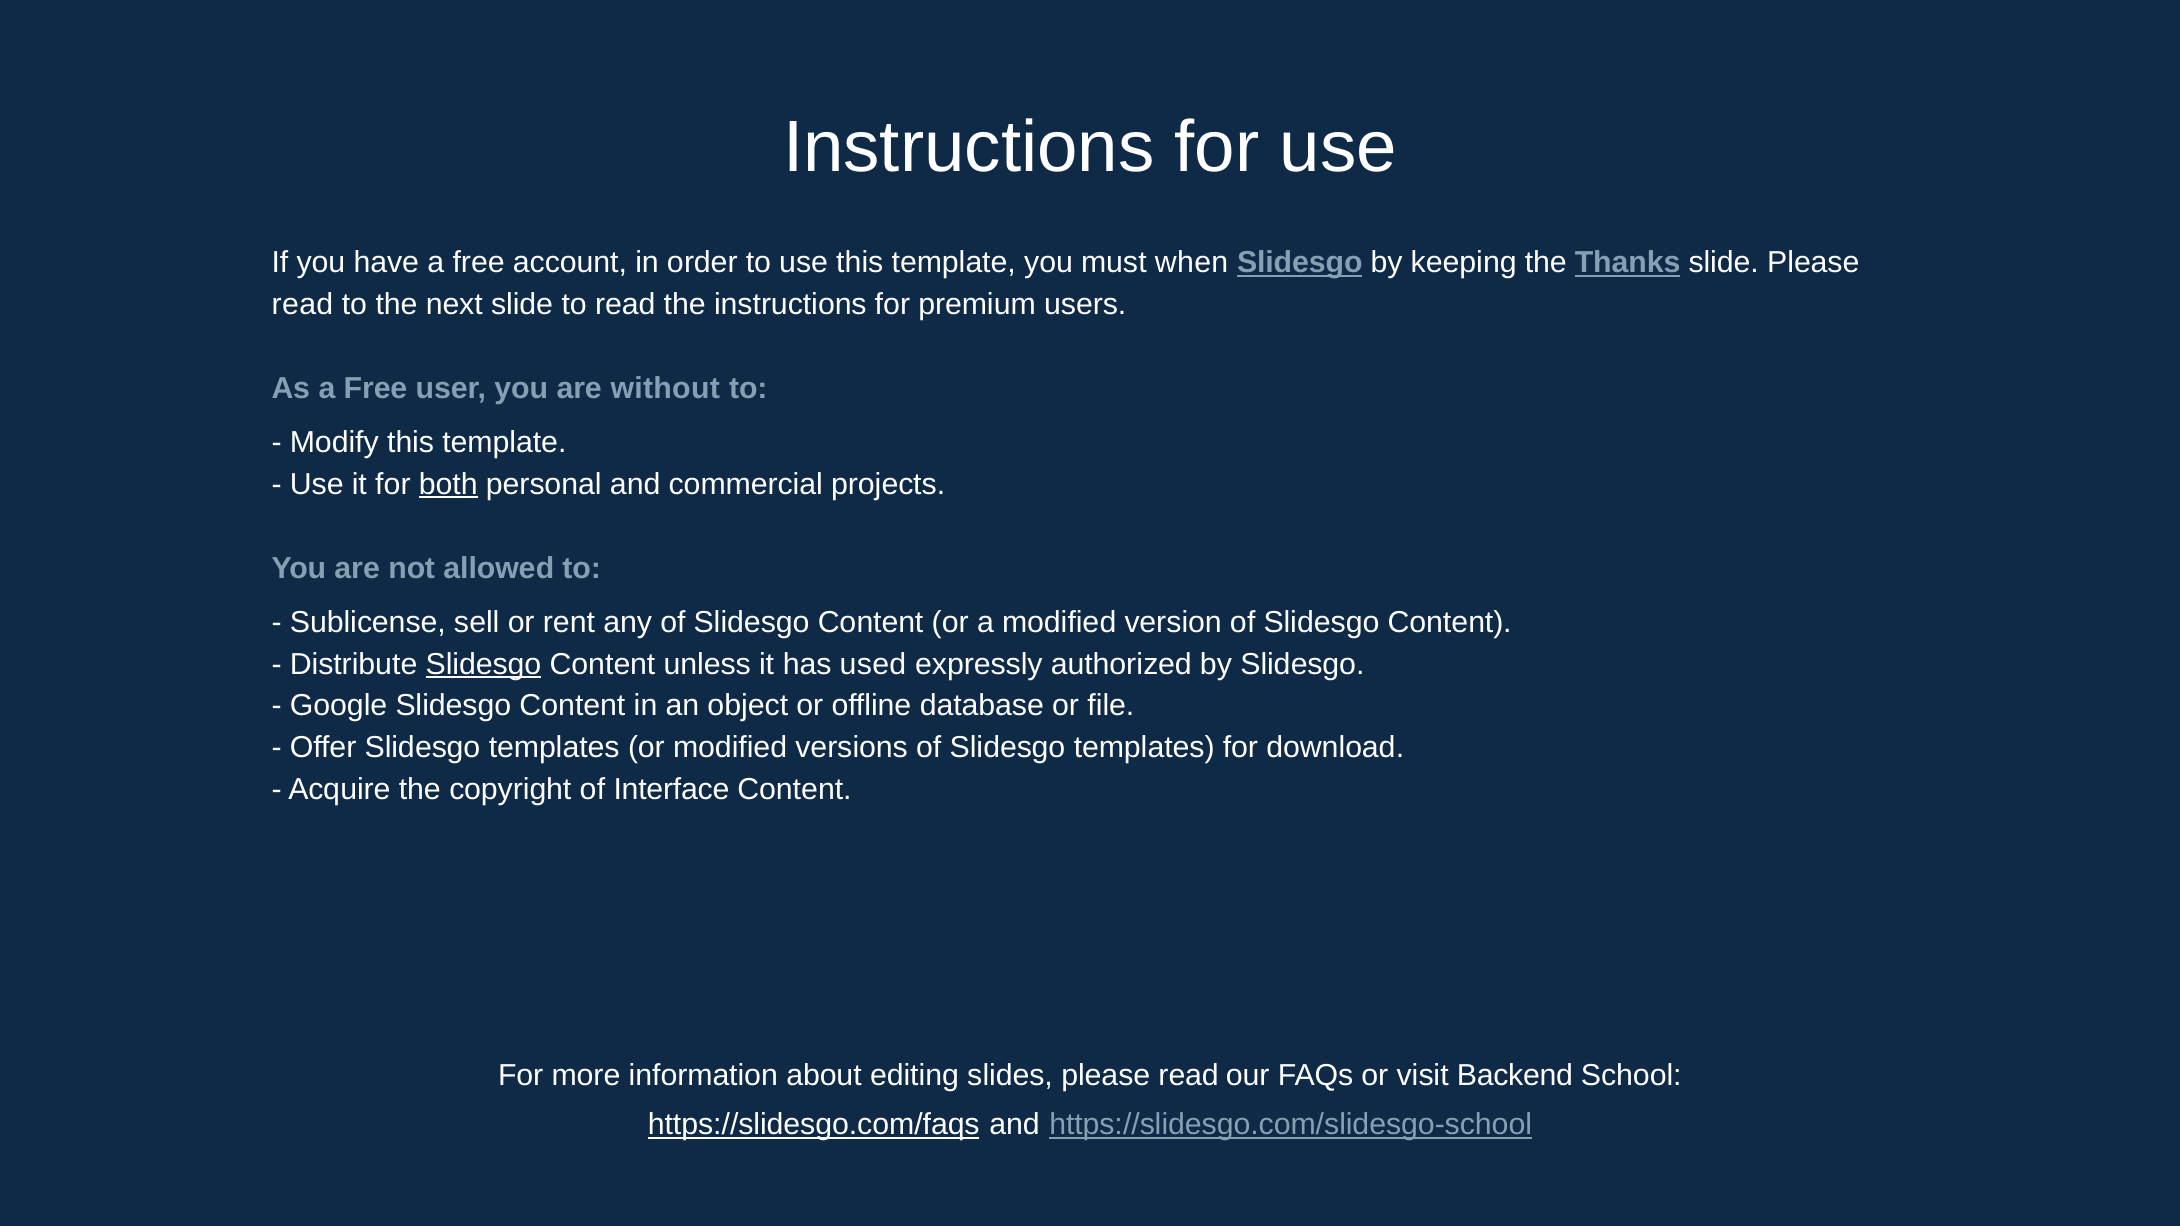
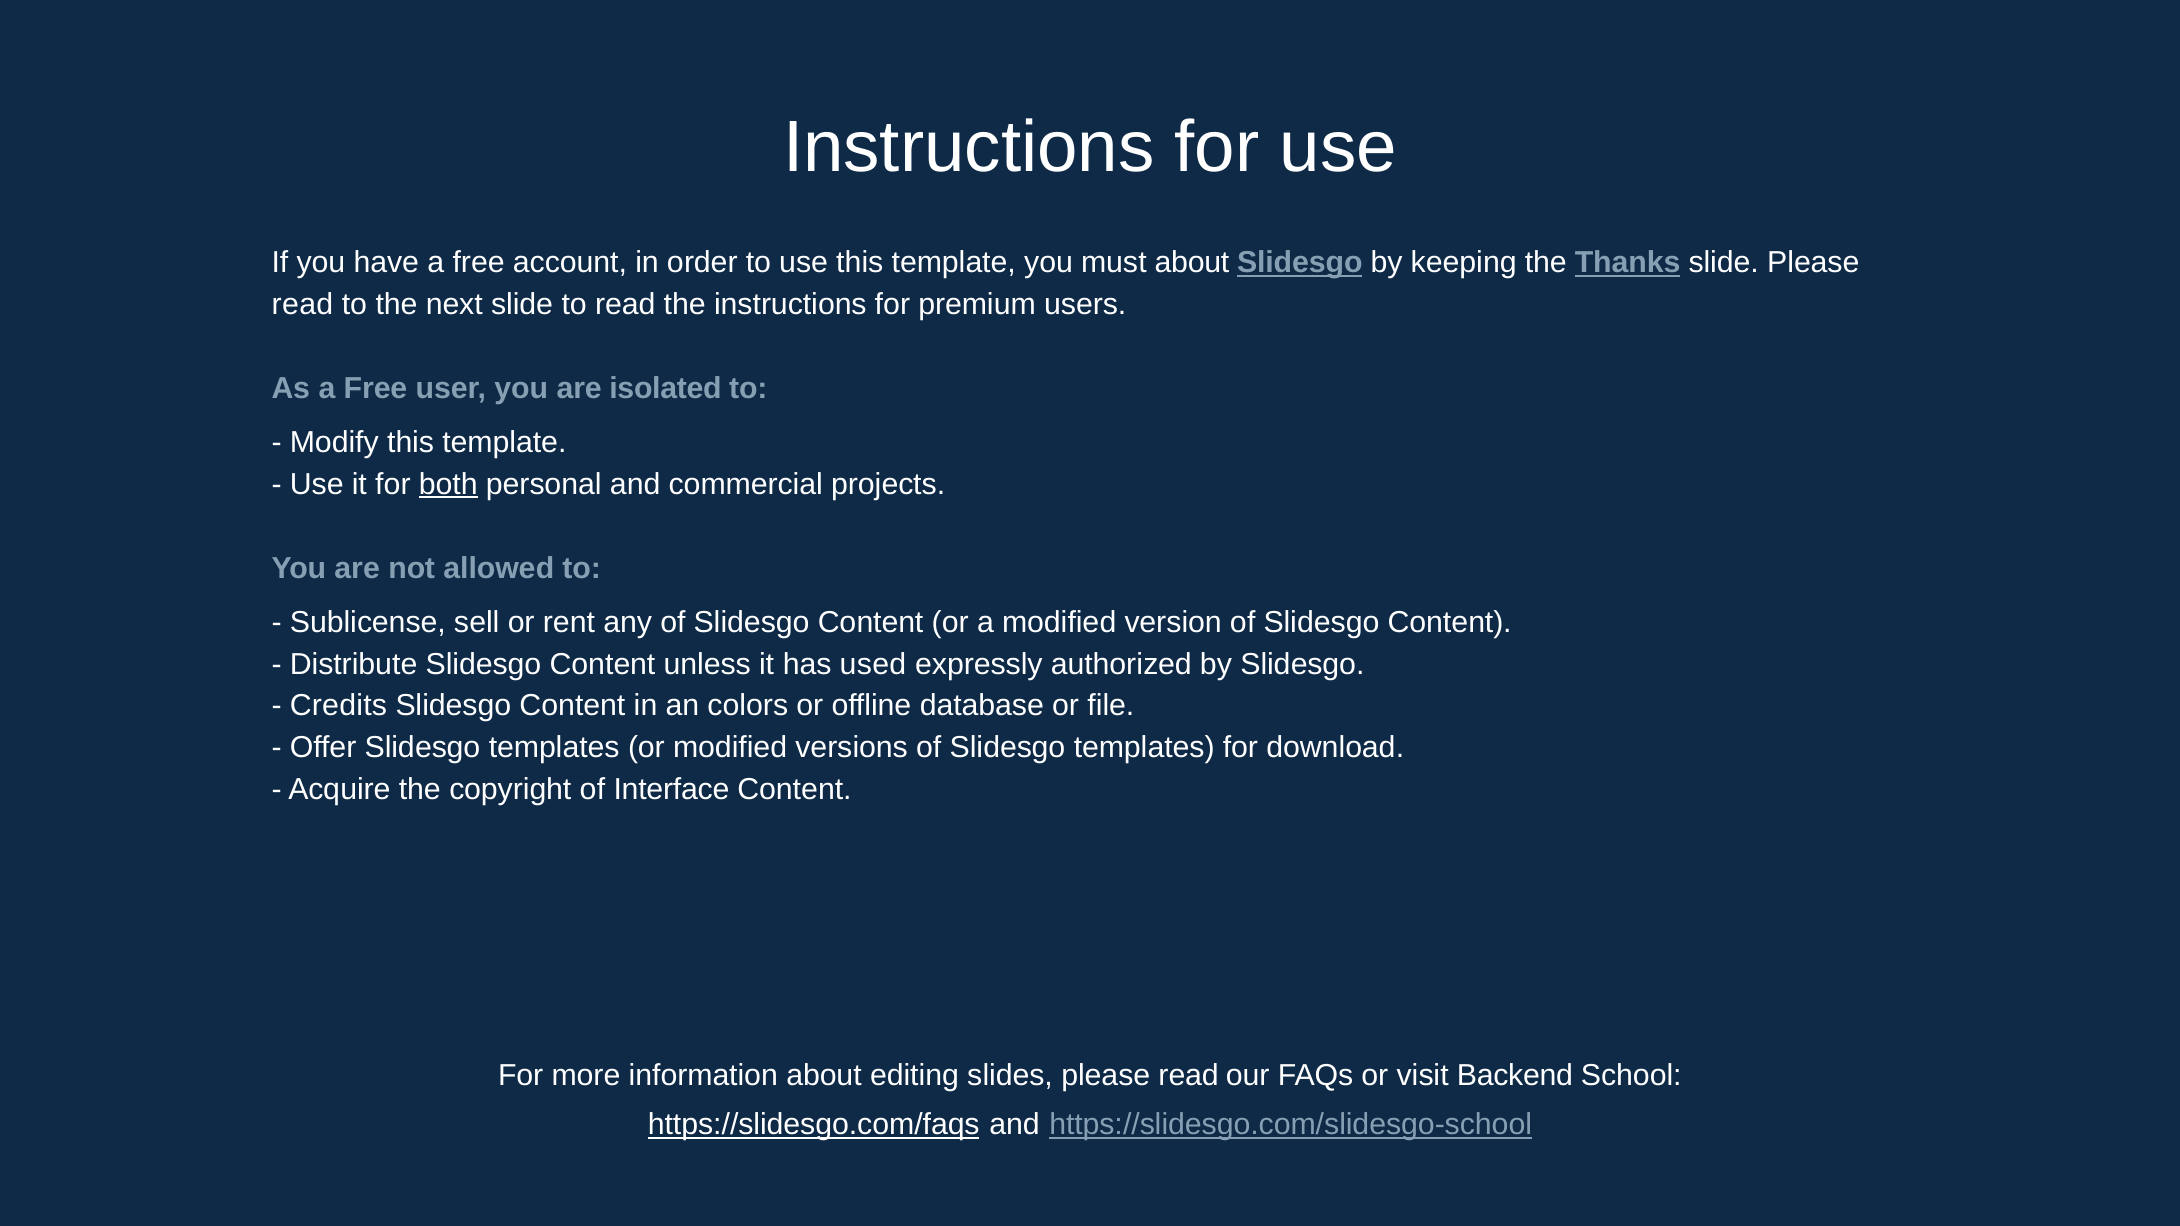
must when: when -> about
without: without -> isolated
Slidesgo at (483, 664) underline: present -> none
Google: Google -> Credits
object: object -> colors
